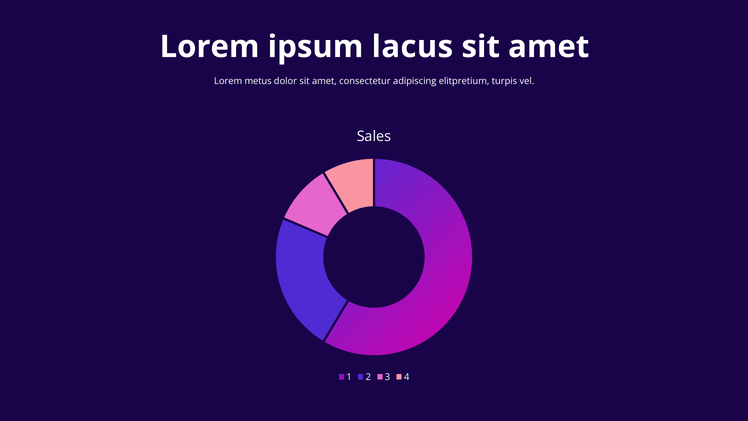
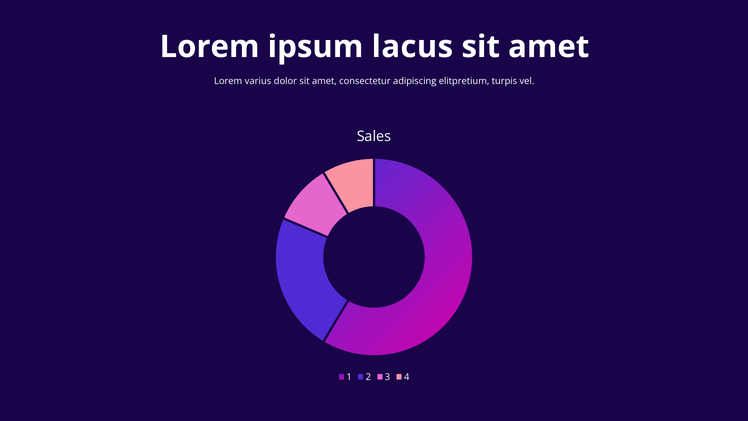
metus: metus -> varius
